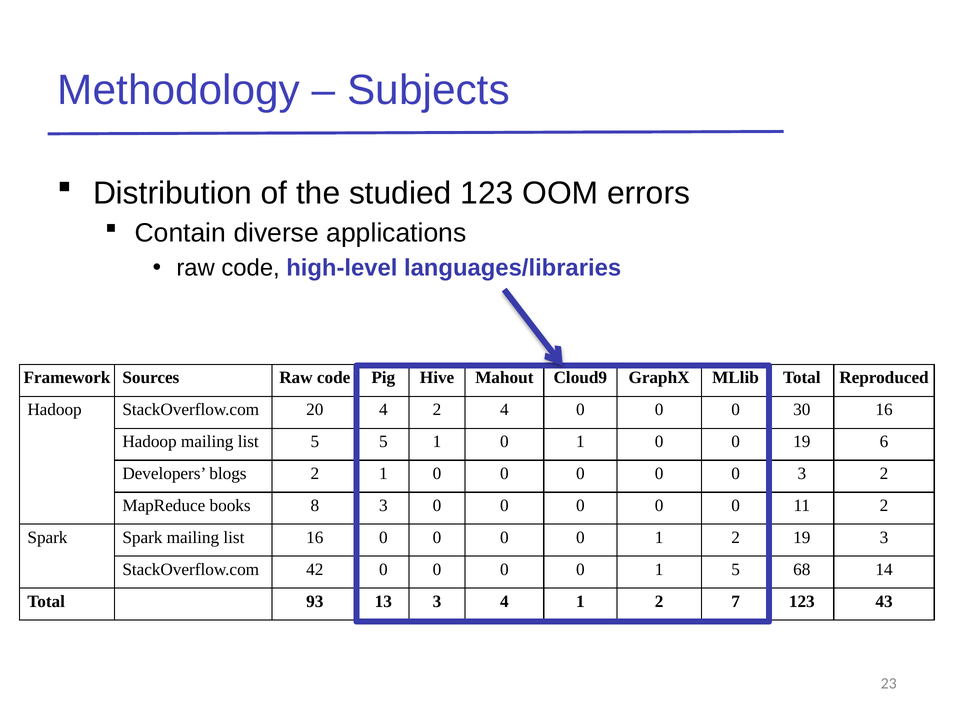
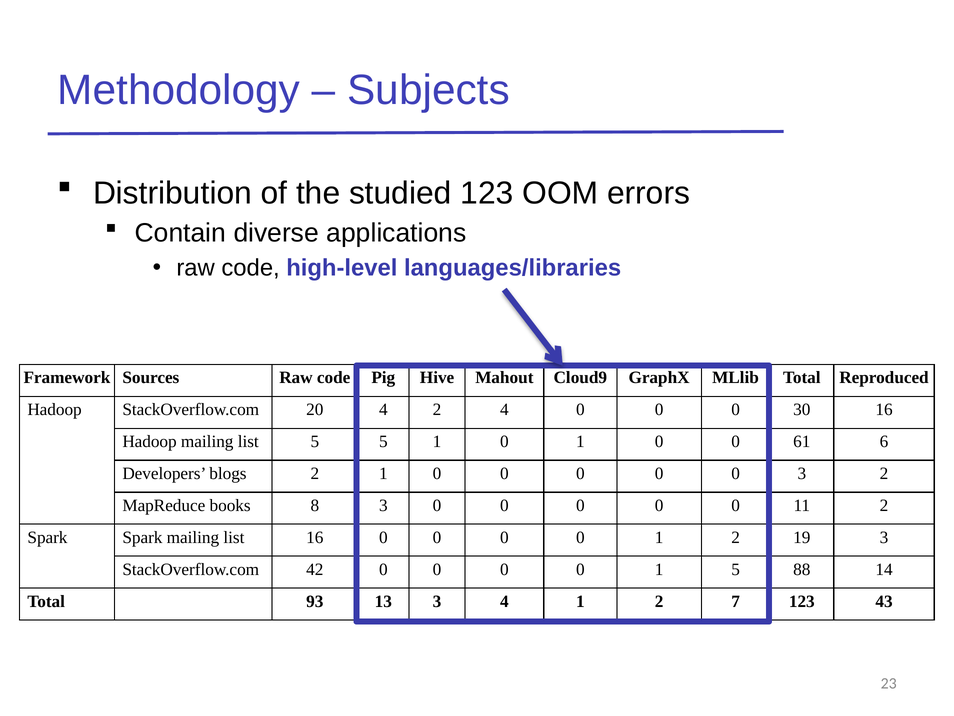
0 19: 19 -> 61
68: 68 -> 88
